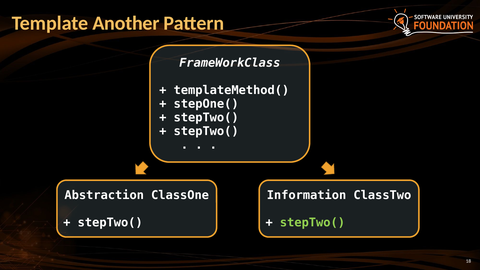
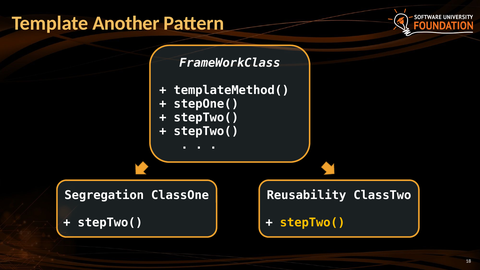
Abstraction: Abstraction -> Segregation
Information: Information -> Reusability
stepTwo( at (312, 222) colour: light green -> yellow
